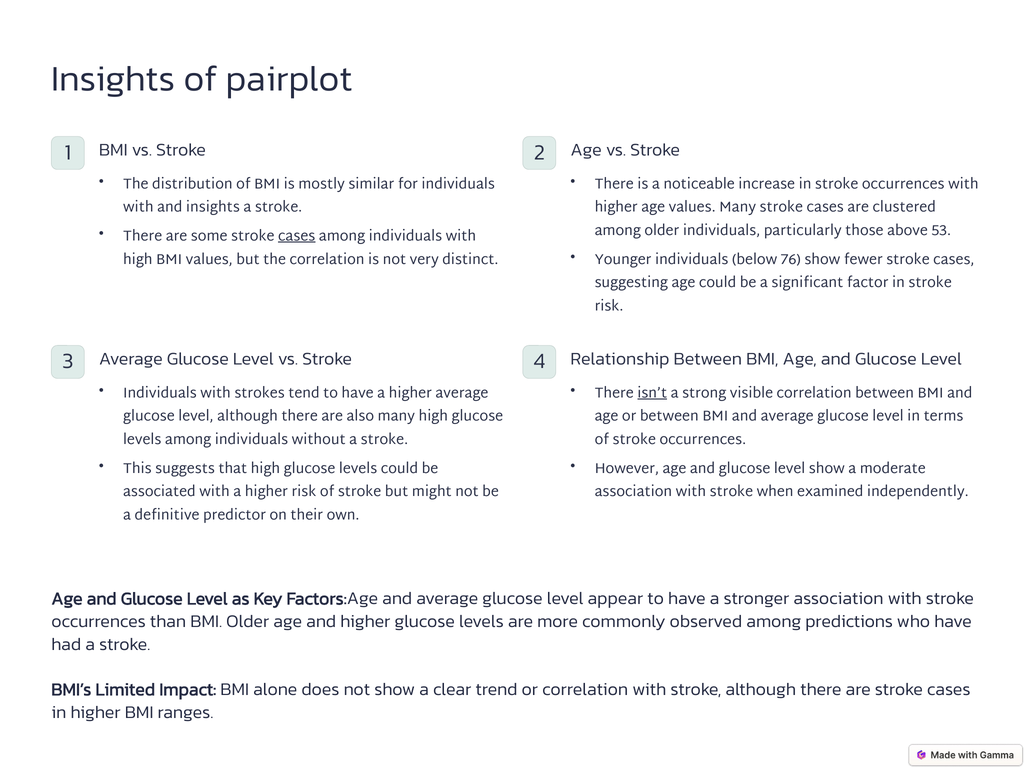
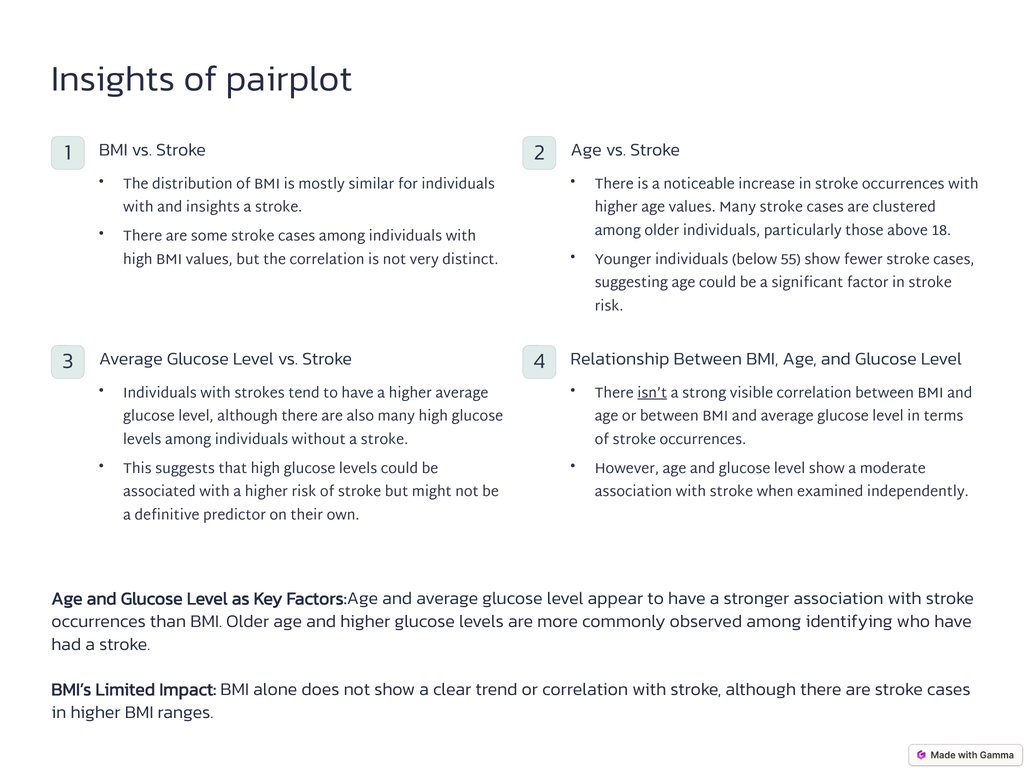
53: 53 -> 18
cases at (297, 236) underline: present -> none
76: 76 -> 55
predictions: predictions -> identifying
